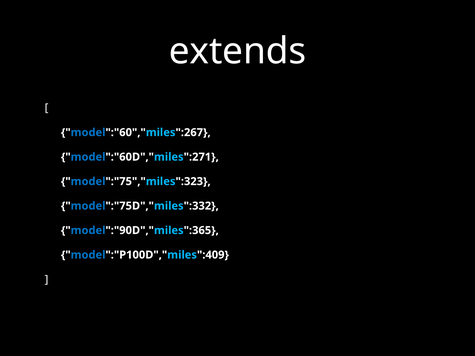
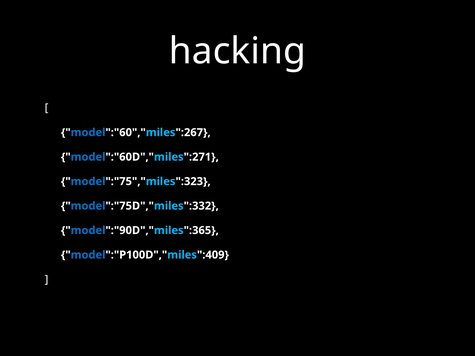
extends: extends -> hacking
